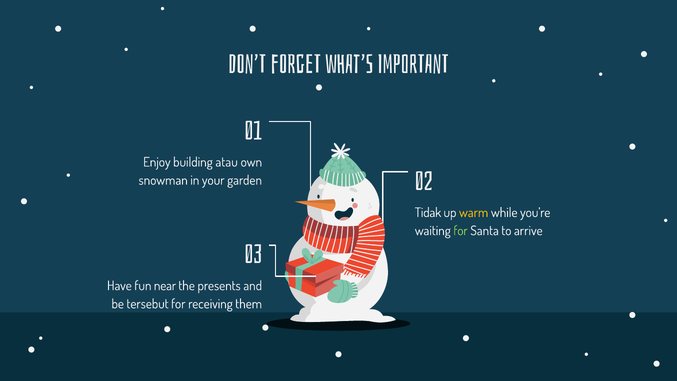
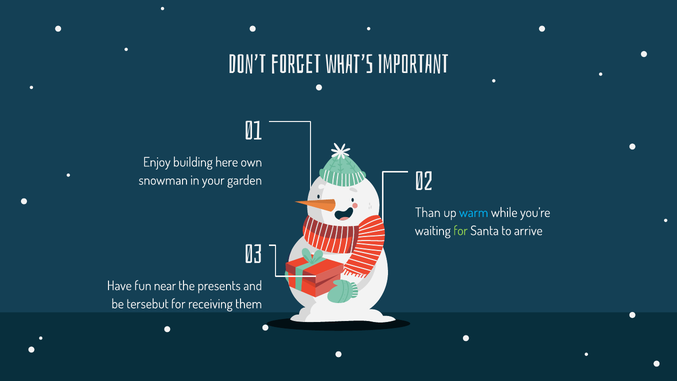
atau: atau -> here
Tidak: Tidak -> Than
warm colour: yellow -> light blue
